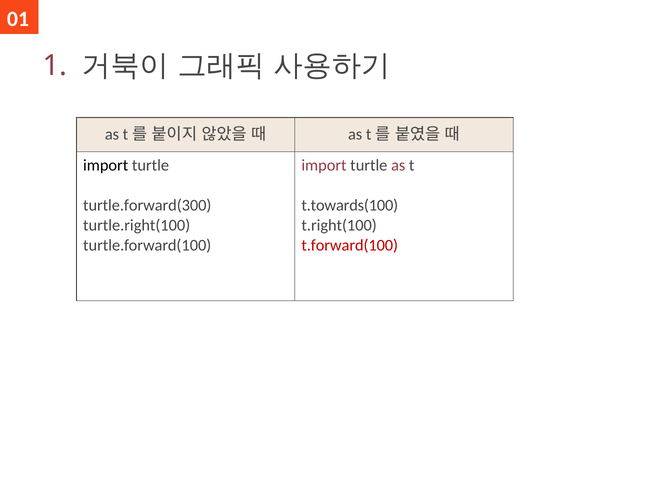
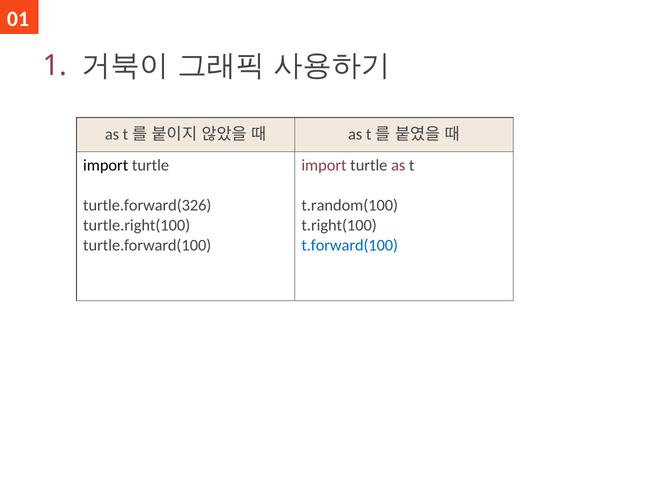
turtle.forward(300: turtle.forward(300 -> turtle.forward(326
t.towards(100: t.towards(100 -> t.random(100
t.forward(100 colour: red -> blue
